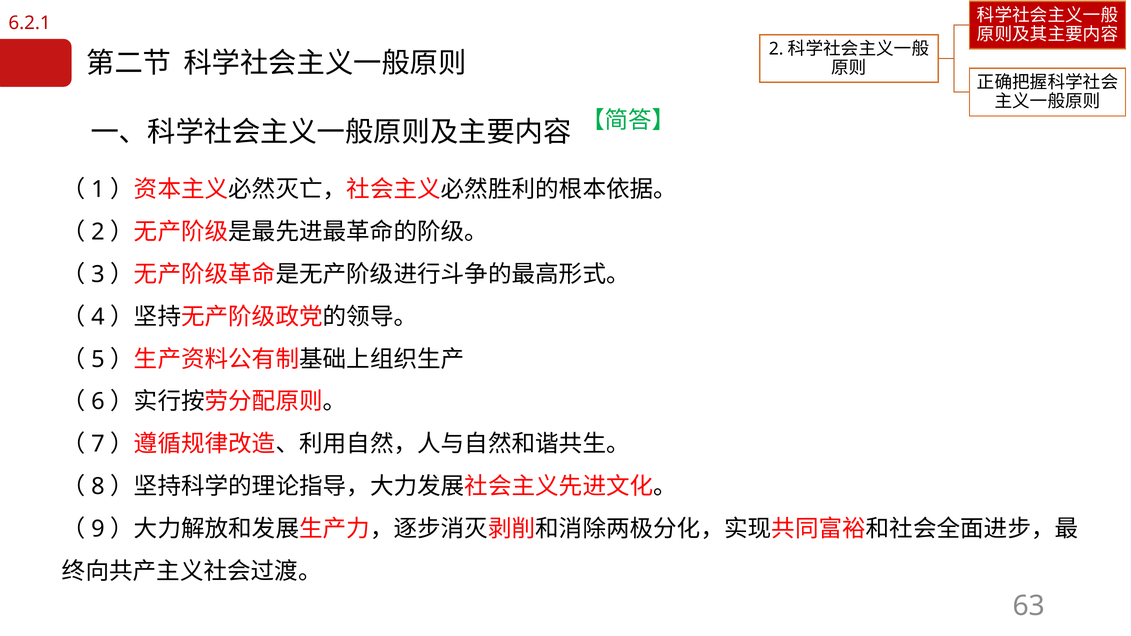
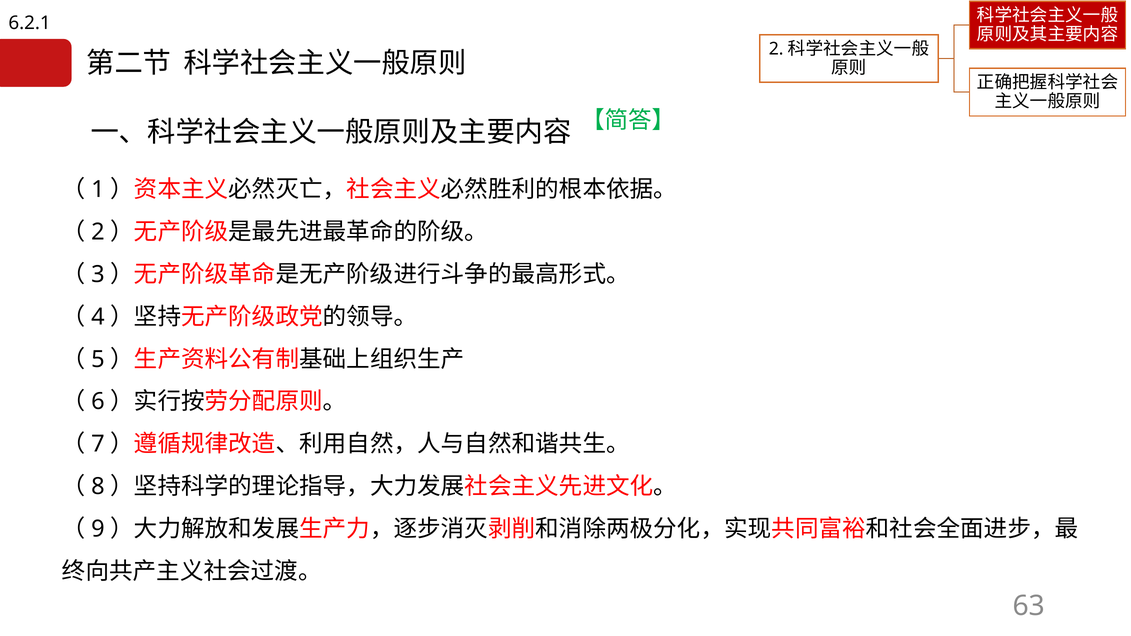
6.2.1 colour: red -> black
